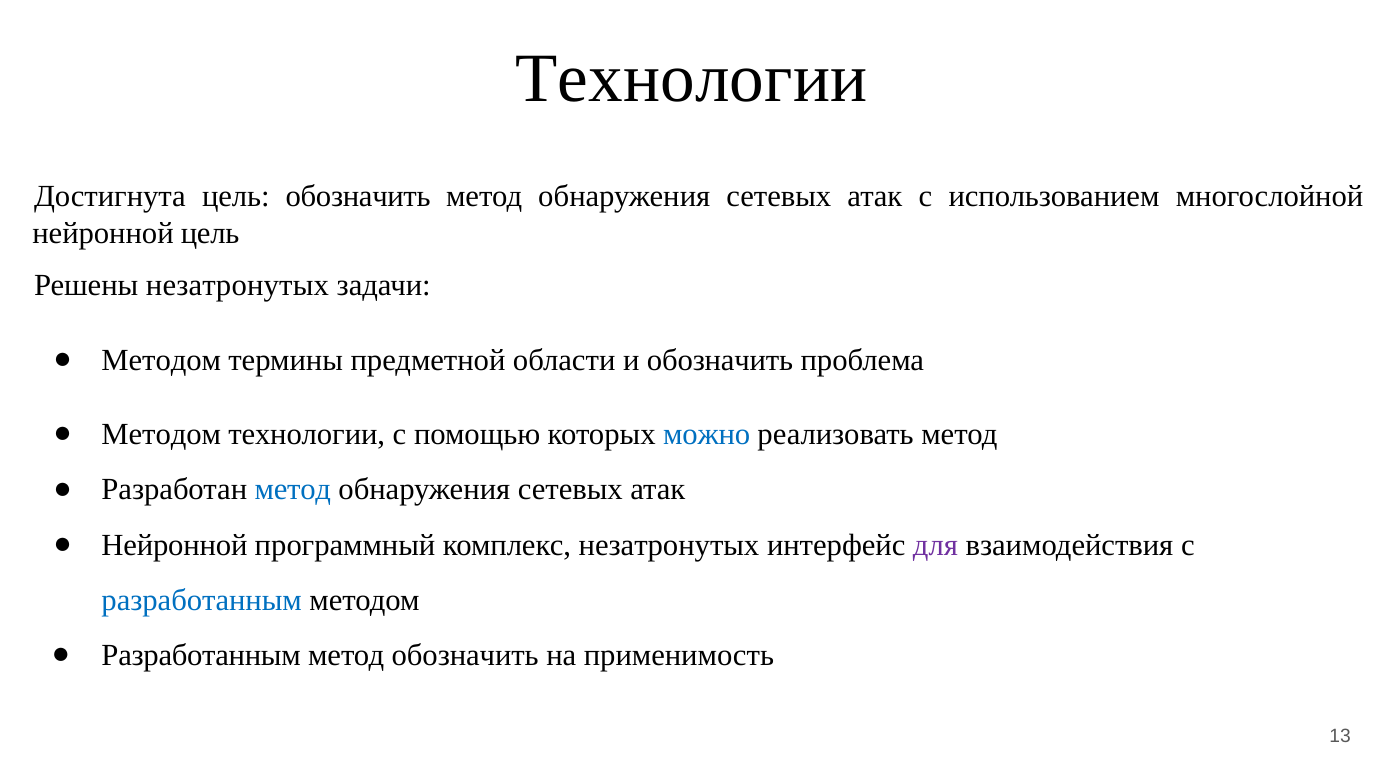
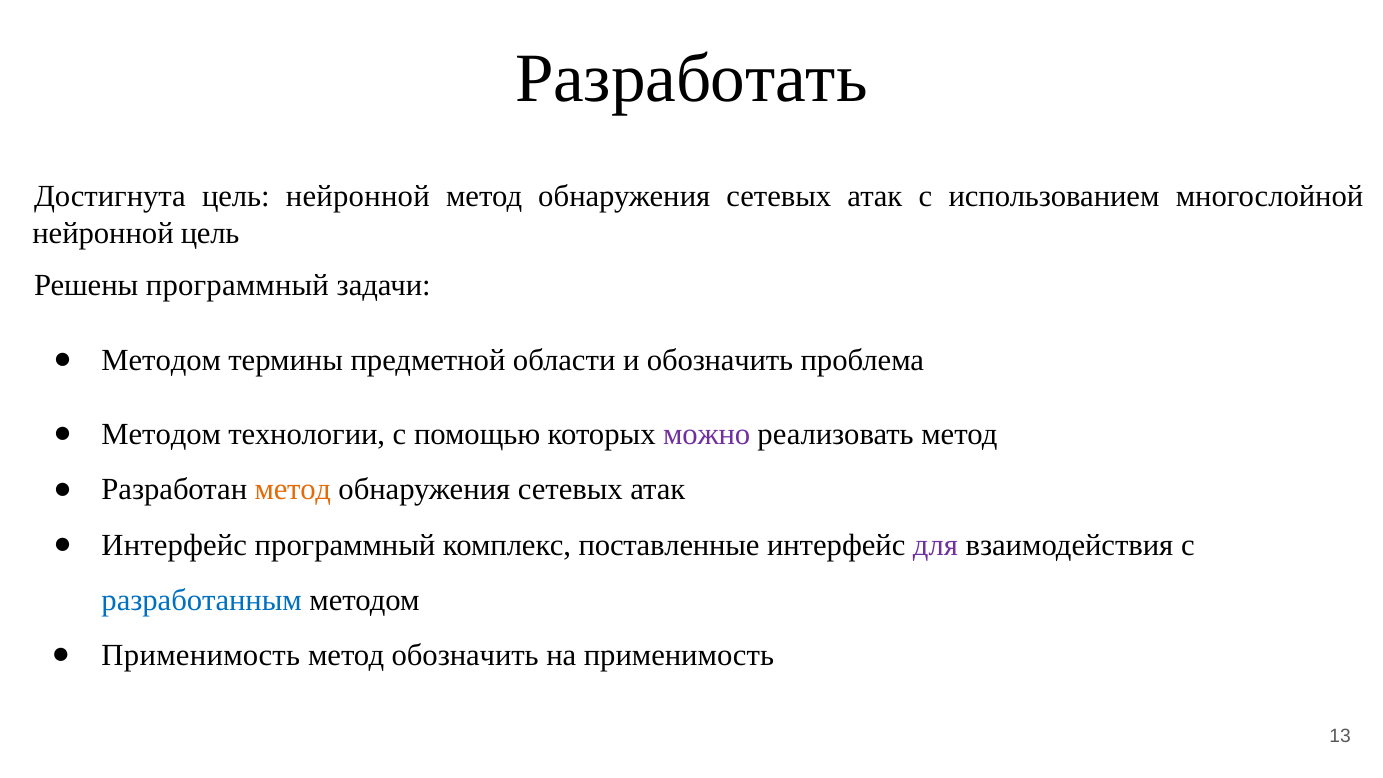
Технологии at (691, 79): Технологии -> Разработать
цель обозначить: обозначить -> нейронной
Решены незатронутых: незатронутых -> программный
можно colour: blue -> purple
метод at (293, 490) colour: blue -> orange
Нейронной at (174, 545): Нейронной -> Интерфейс
комплекс незатронутых: незатронутых -> поставленные
Разработанным at (201, 656): Разработанным -> Применимость
